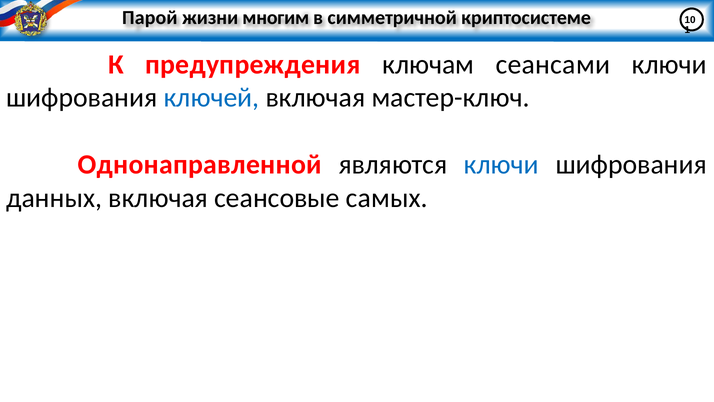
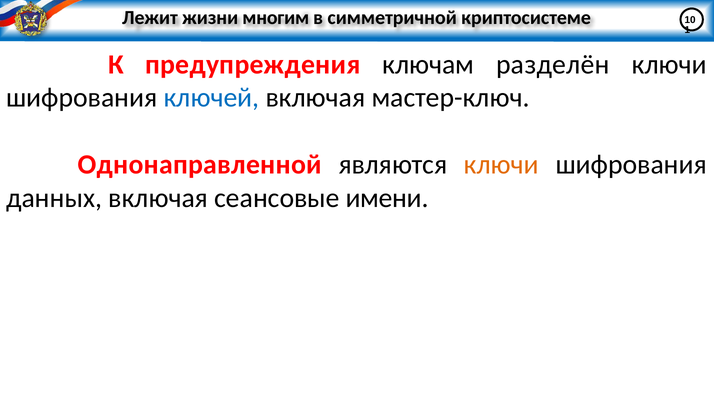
Парой: Парой -> Лежит
сеансами: сеансами -> разделён
ключи at (501, 164) colour: blue -> orange
самых: самых -> имени
